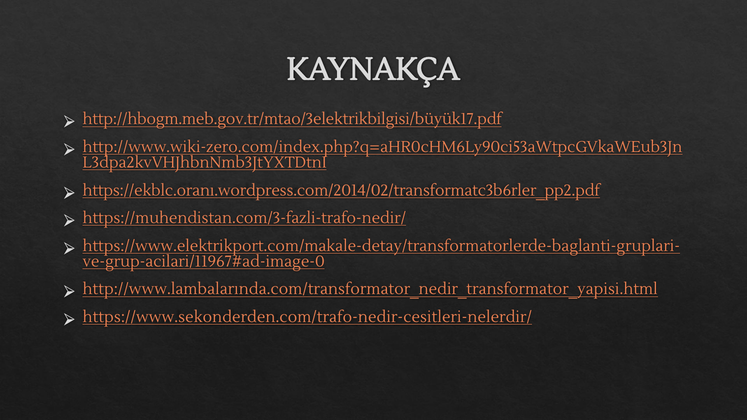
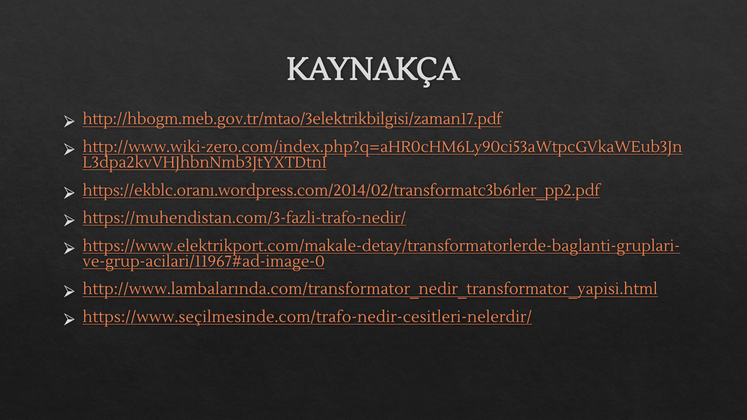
http://hbogm.meb.gov.tr/mtao/3elektrikbilgisi/büyük17.pdf: http://hbogm.meb.gov.tr/mtao/3elektrikbilgisi/büyük17.pdf -> http://hbogm.meb.gov.tr/mtao/3elektrikbilgisi/zaman17.pdf
https://www.sekonderden.com/trafo-nedir-cesitleri-nelerdir/: https://www.sekonderden.com/trafo-nedir-cesitleri-nelerdir/ -> https://www.seçilmesinde.com/trafo-nedir-cesitleri-nelerdir/
